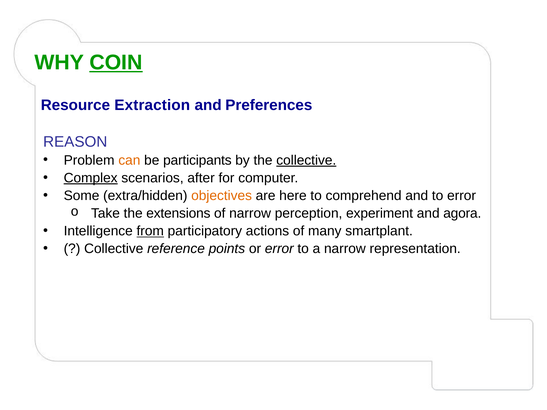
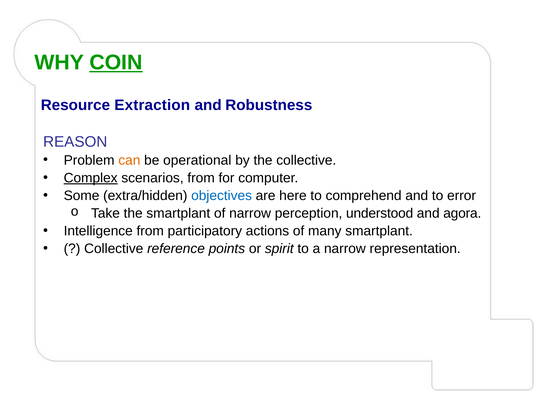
Preferences: Preferences -> Robustness
participants: participants -> operational
collective at (306, 160) underline: present -> none
scenarios after: after -> from
objectives colour: orange -> blue
the extensions: extensions -> smartplant
experiment: experiment -> understood
from at (150, 231) underline: present -> none
or error: error -> spirit
